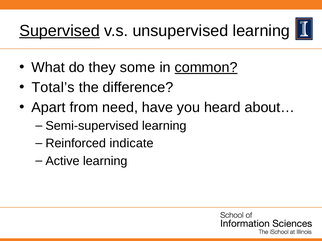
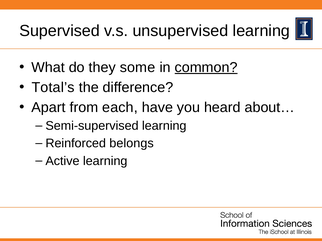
Supervised underline: present -> none
need: need -> each
indicate: indicate -> belongs
